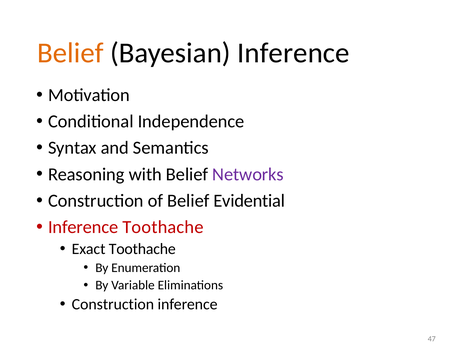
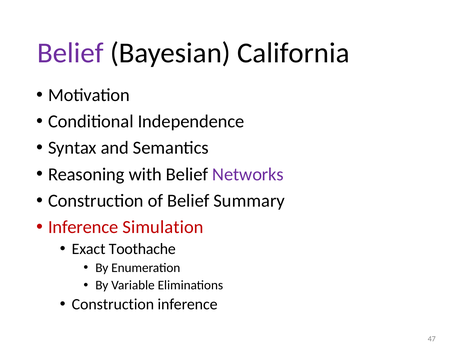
Belief at (70, 53) colour: orange -> purple
Bayesian Inference: Inference -> California
Evidential: Evidential -> Summary
Inference Toothache: Toothache -> Simulation
